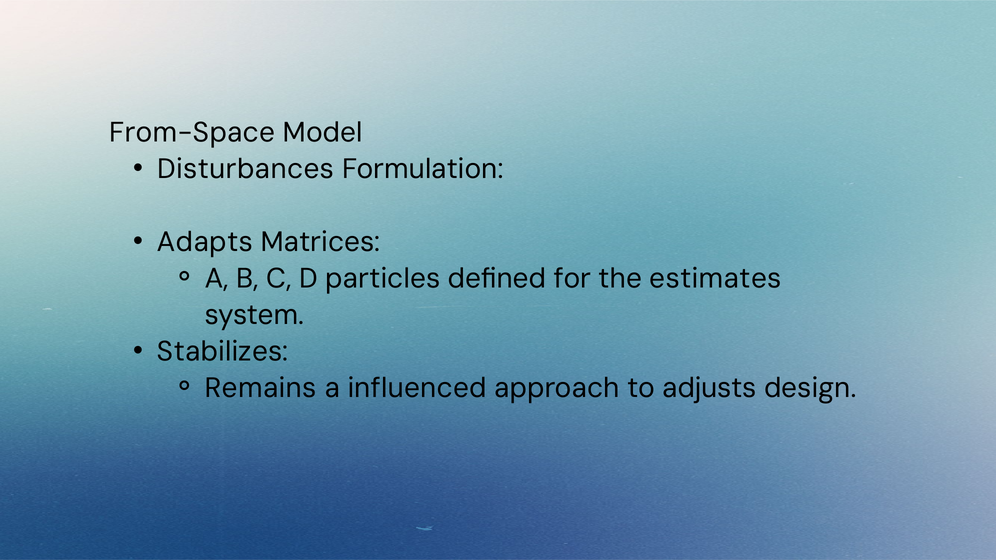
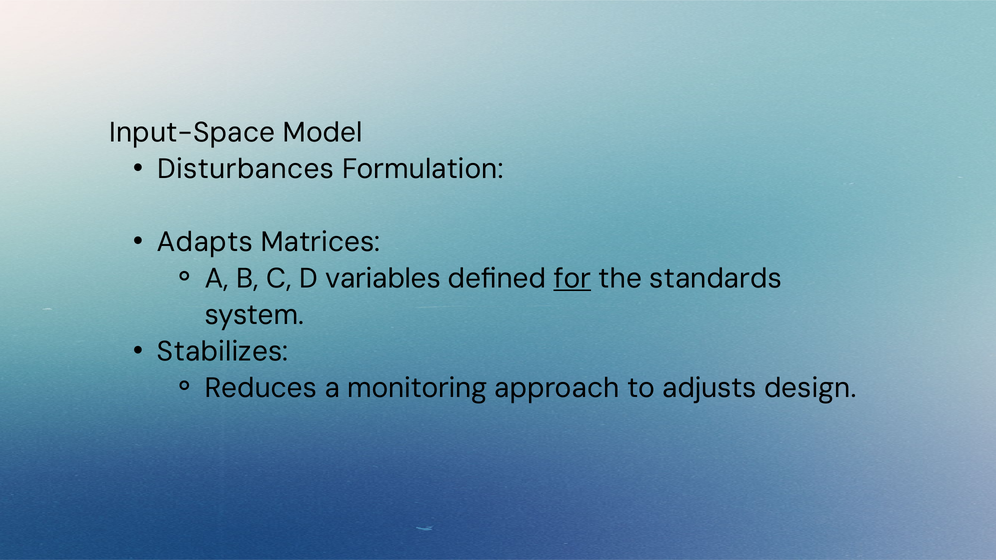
From-Space: From-Space -> Input-Space
particles: particles -> variables
for underline: none -> present
estimates: estimates -> standards
Remains: Remains -> Reduces
influenced: influenced -> monitoring
